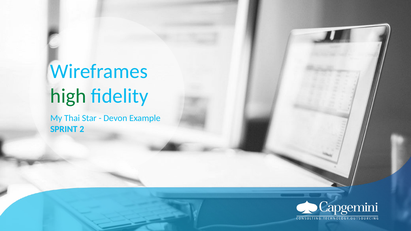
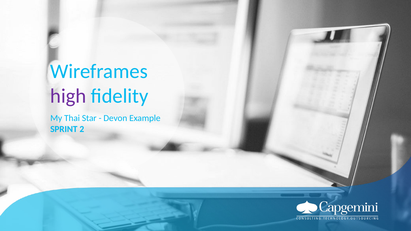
high colour: green -> purple
